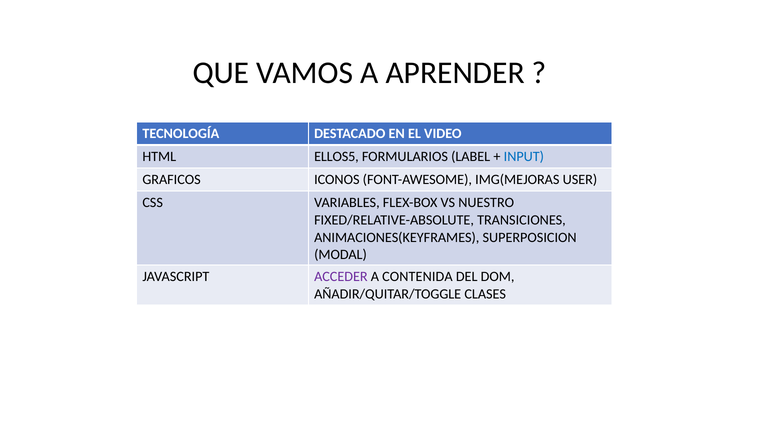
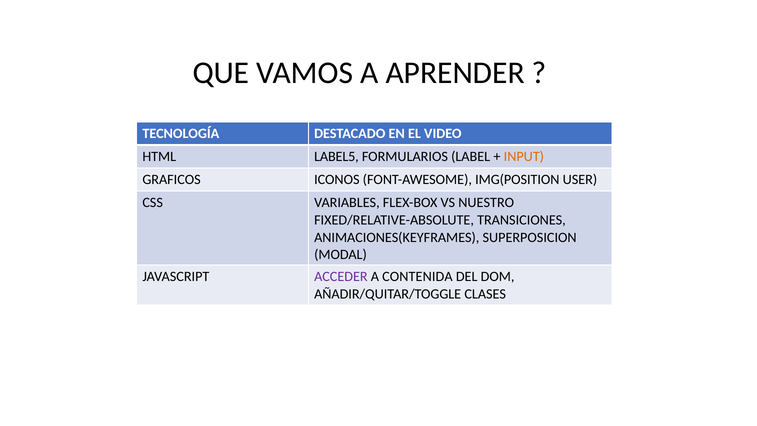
ELLOS5: ELLOS5 -> LABEL5
INPUT colour: blue -> orange
IMG(MEJORAS: IMG(MEJORAS -> IMG(POSITION
